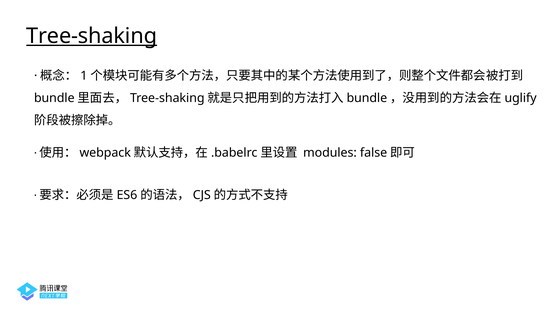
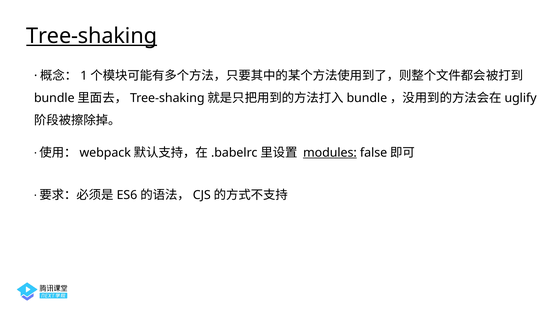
modules underline: none -> present
